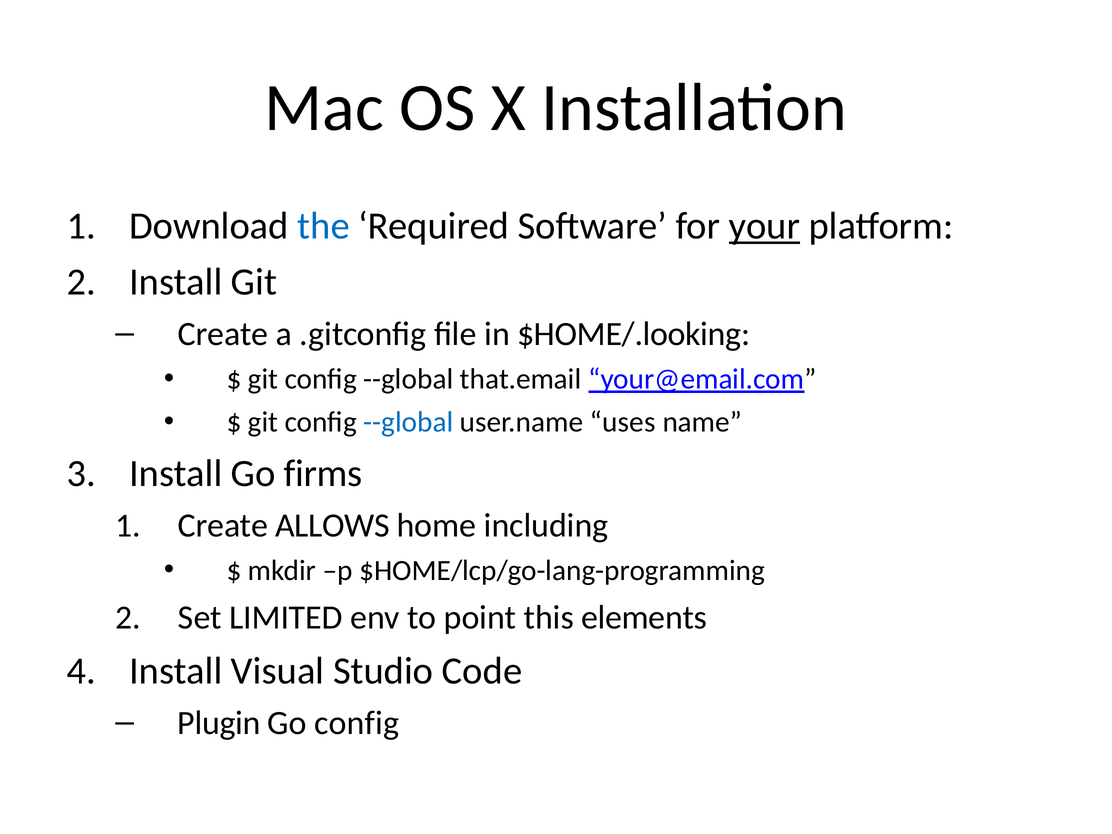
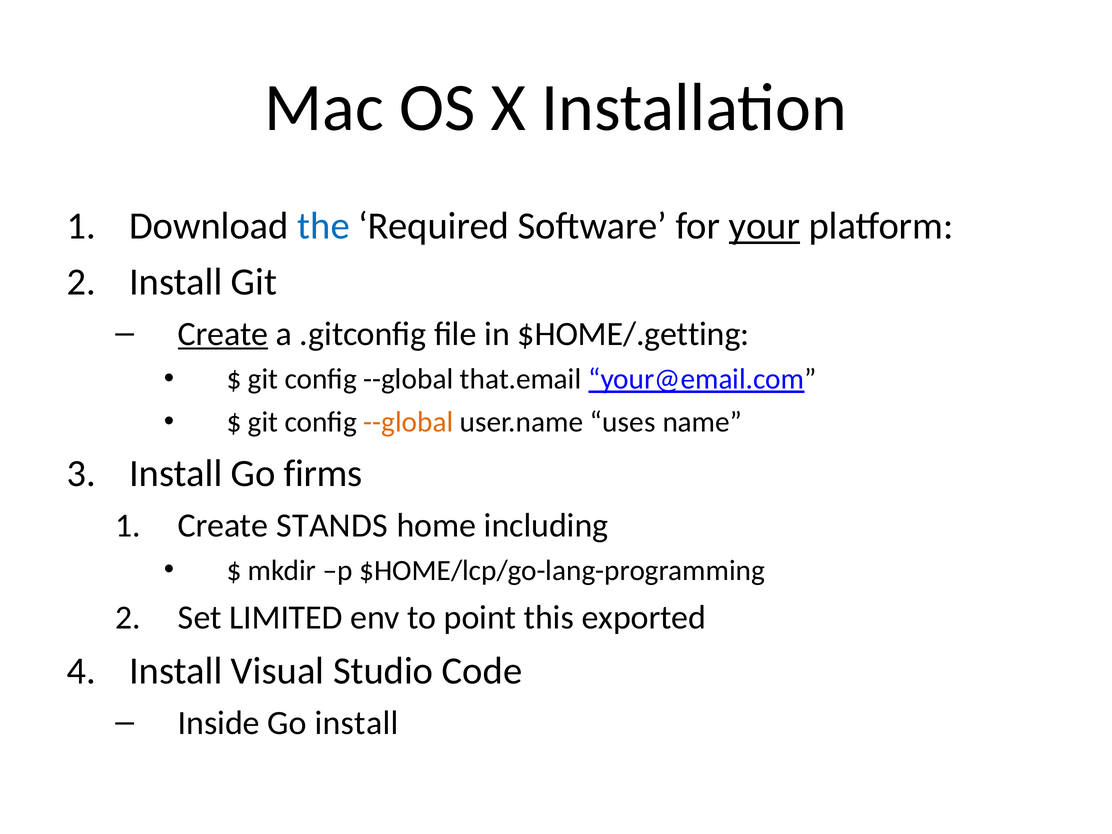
Create at (223, 334) underline: none -> present
$HOME/.looking: $HOME/.looking -> $HOME/.getting
--global at (408, 422) colour: blue -> orange
ALLOWS: ALLOWS -> STANDS
elements: elements -> exported
Plugin: Plugin -> Inside
Go config: config -> install
